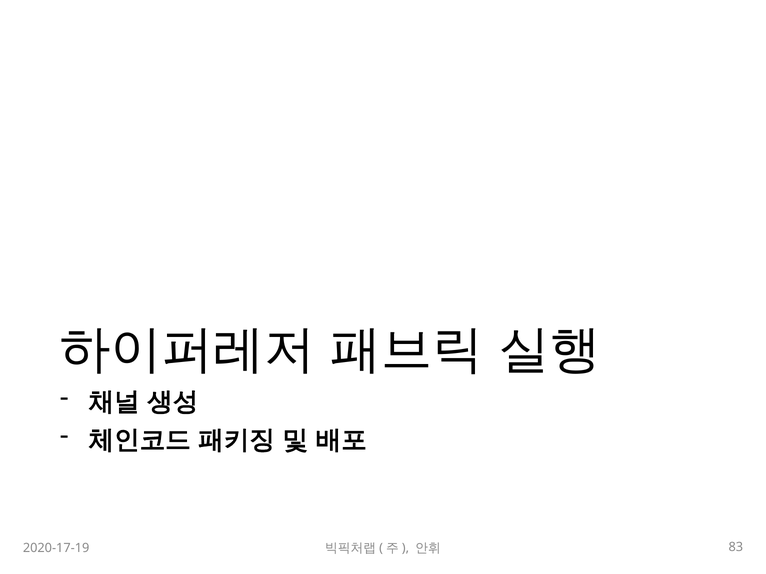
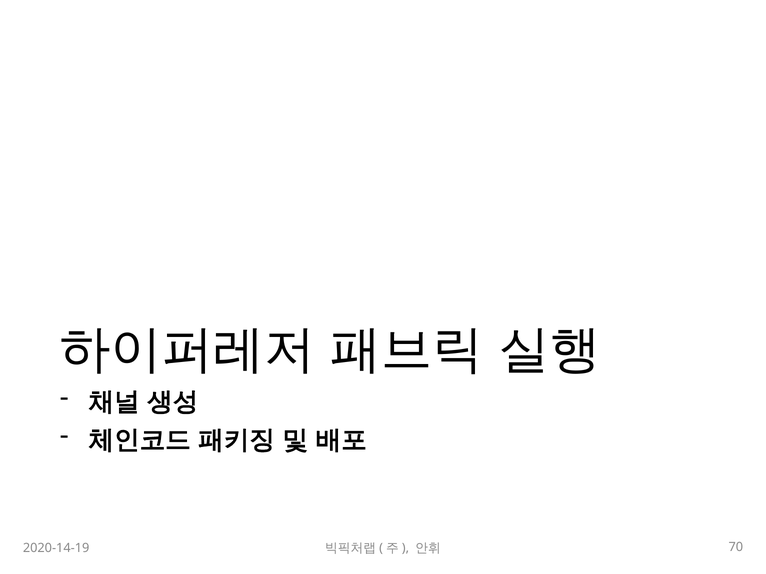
2020-17-19: 2020-17-19 -> 2020-14-19
83: 83 -> 70
